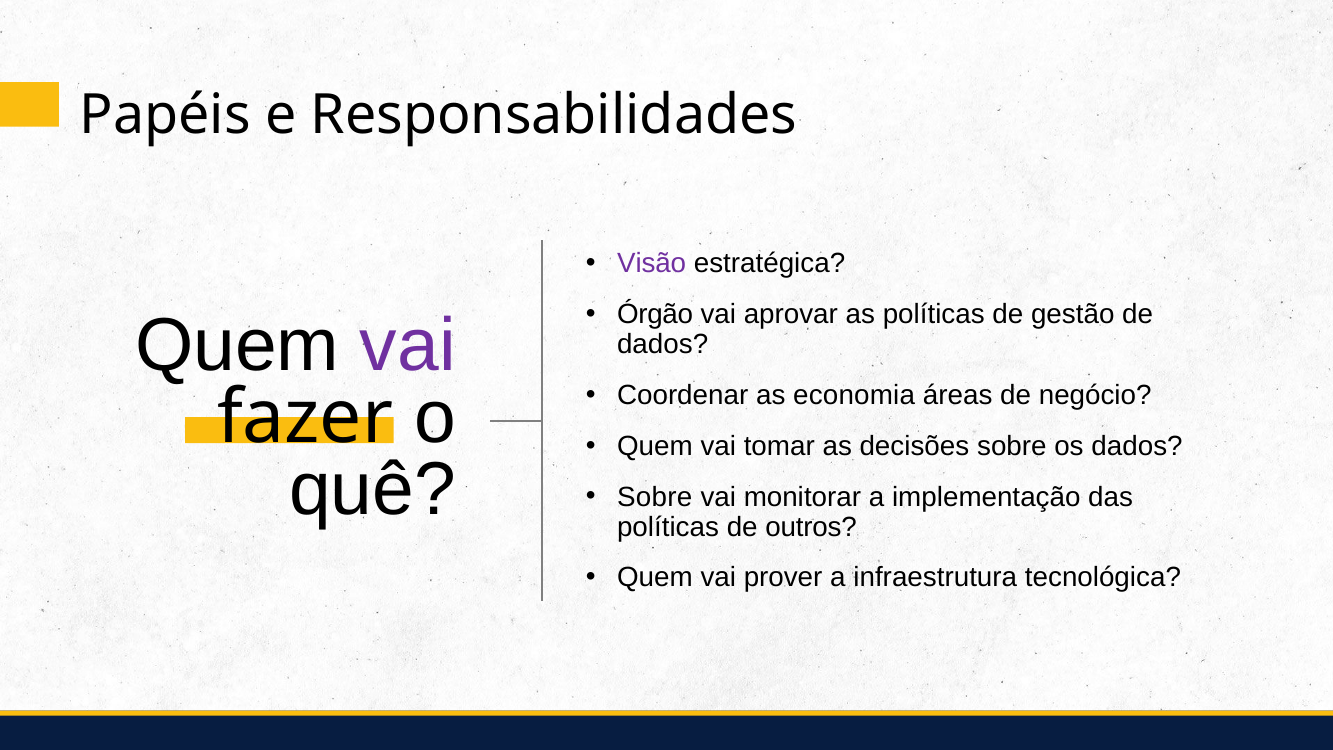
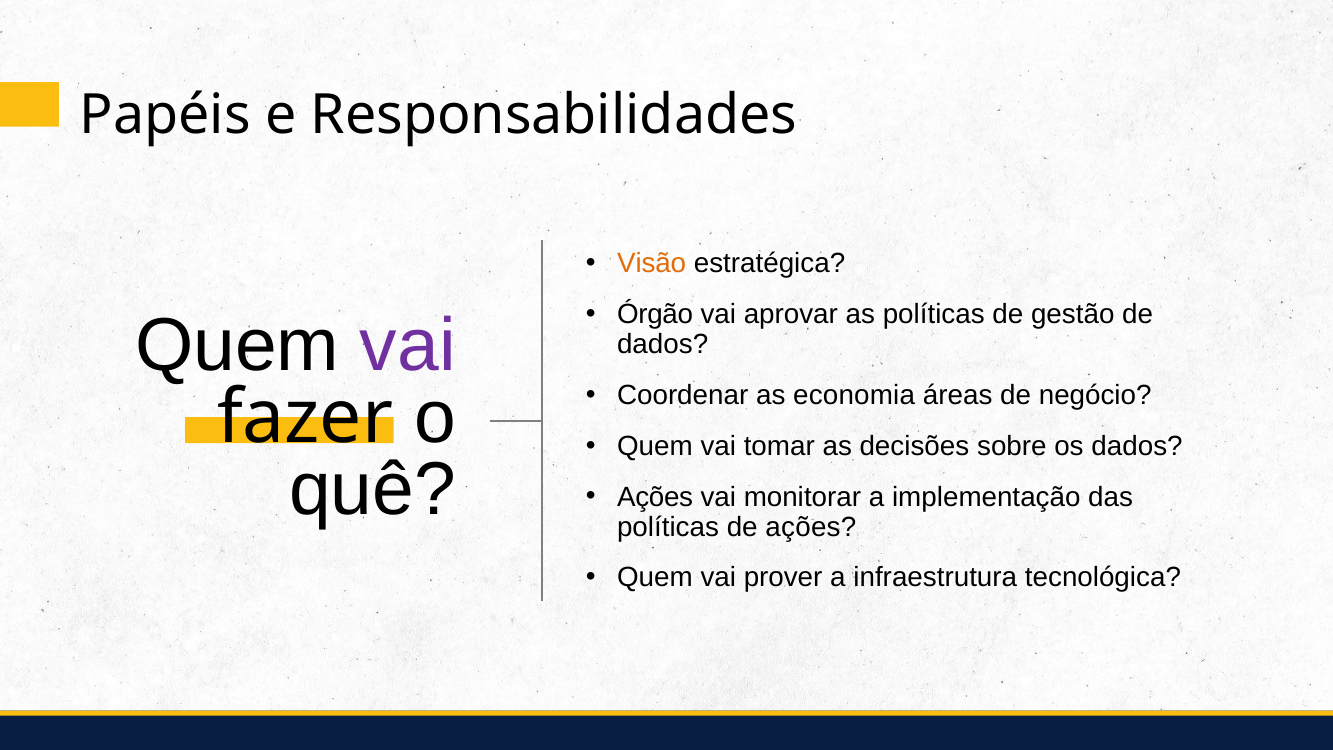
Visão colour: purple -> orange
Sobre at (655, 497): Sobre -> Ações
de outros: outros -> ações
